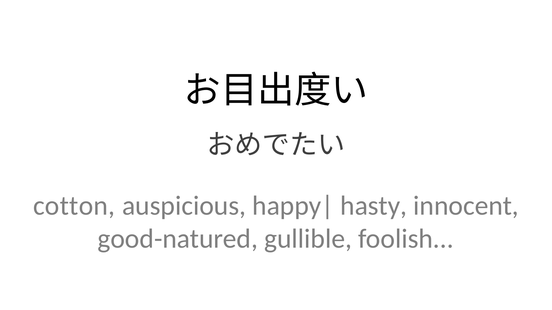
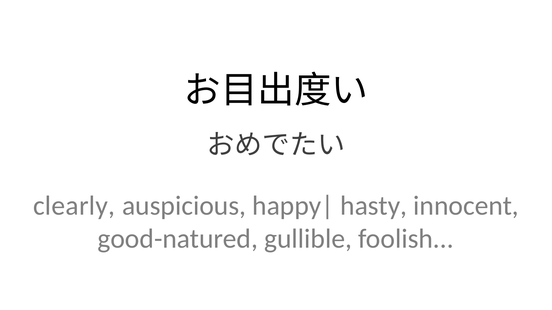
cotton: cotton -> clearly
